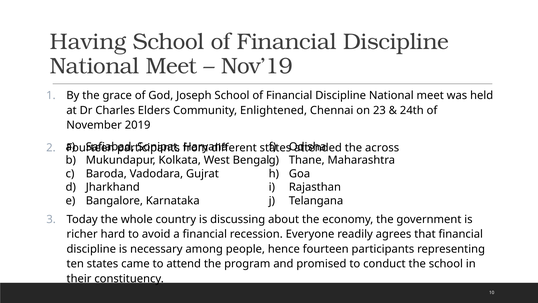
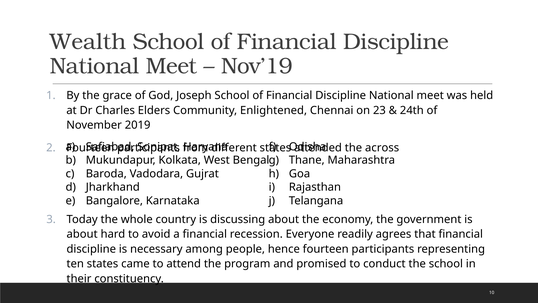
Having: Having -> Wealth
richer at (82, 234): richer -> about
